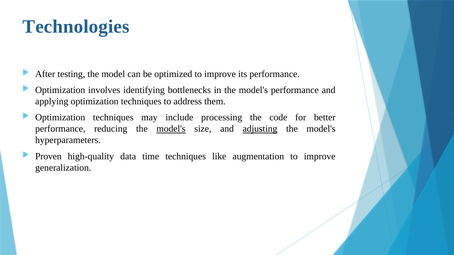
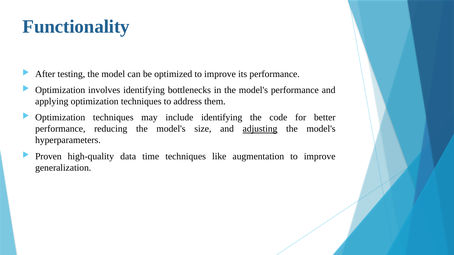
Technologies: Technologies -> Functionality
include processing: processing -> identifying
model's at (171, 129) underline: present -> none
